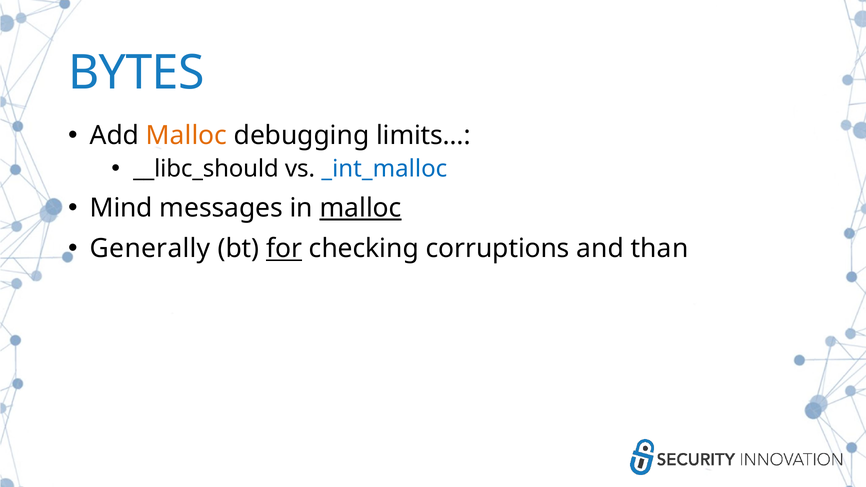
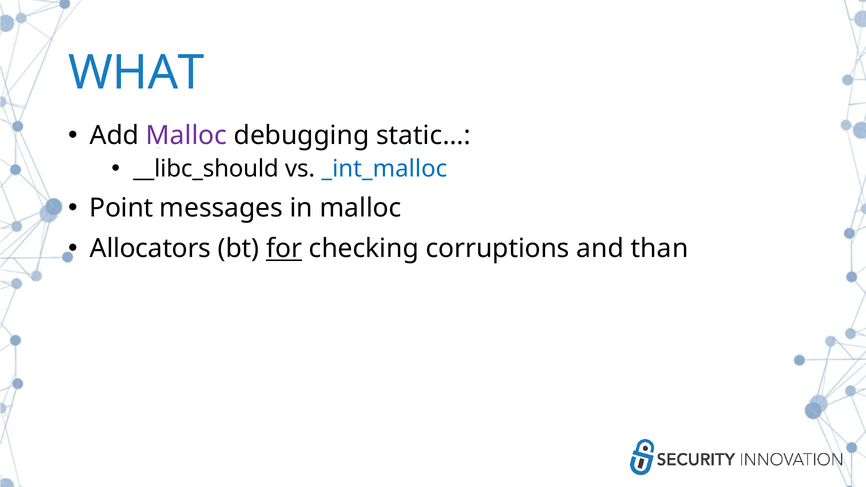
BYTES: BYTES -> WHAT
Malloc at (186, 136) colour: orange -> purple
limits…: limits… -> static…
Mind: Mind -> Point
malloc at (361, 208) underline: present -> none
Generally: Generally -> Allocators
